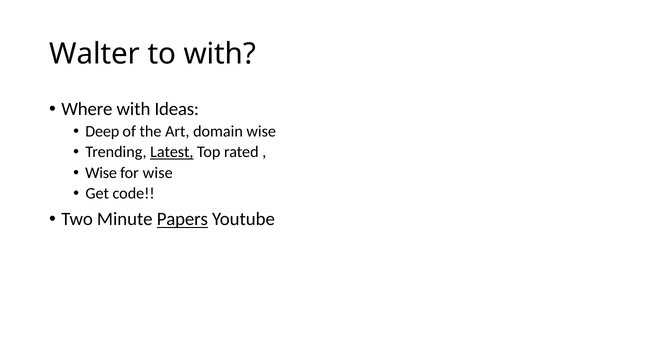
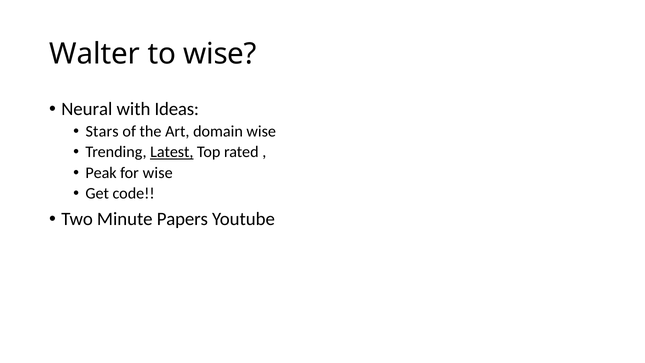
to with: with -> wise
Where: Where -> Neural
Deep: Deep -> Stars
Wise at (101, 173): Wise -> Peak
Papers underline: present -> none
